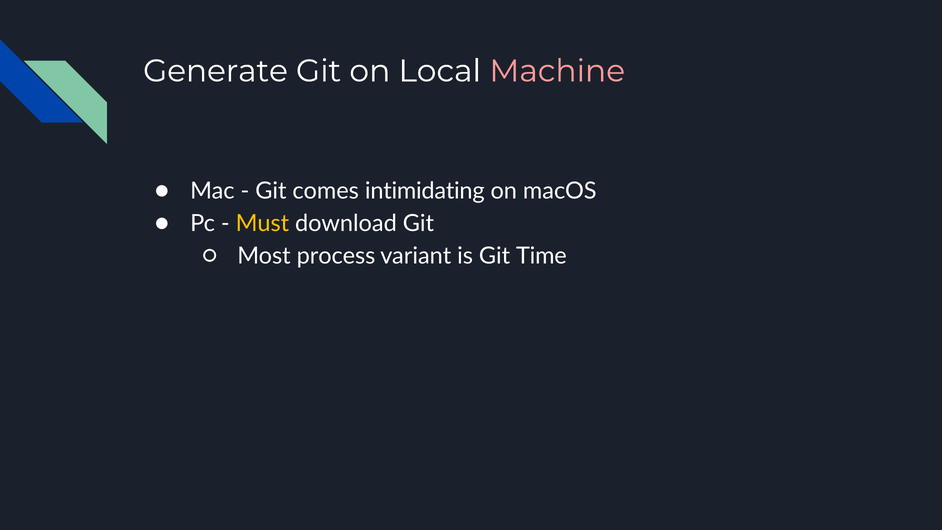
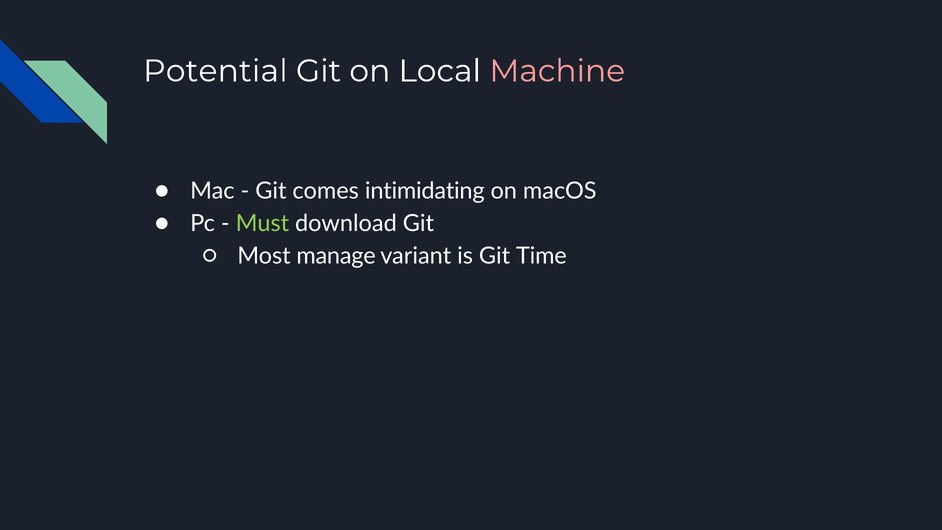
Generate: Generate -> Potential
Must colour: yellow -> light green
process: process -> manage
